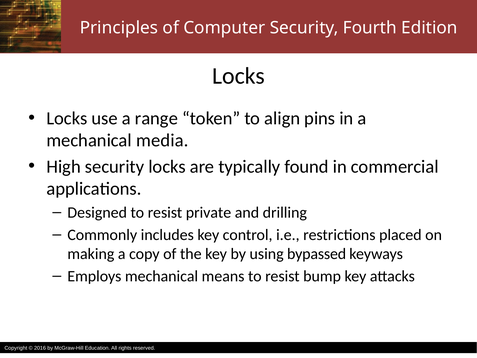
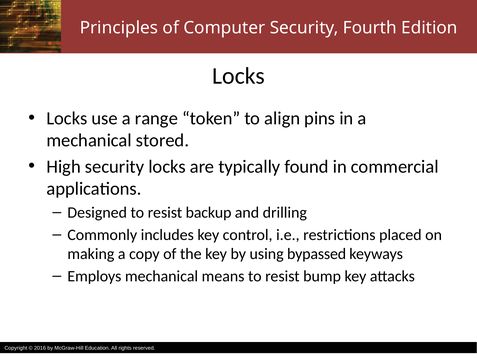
media: media -> stored
private: private -> backup
